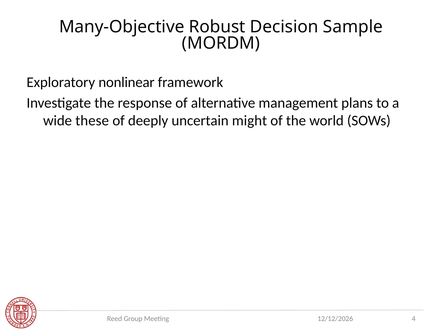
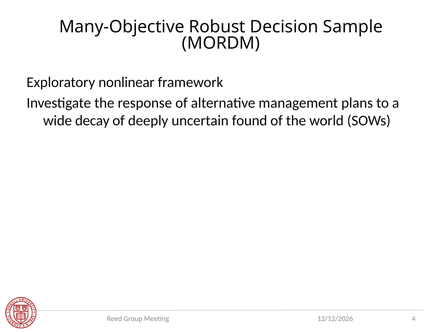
these: these -> decay
might: might -> found
